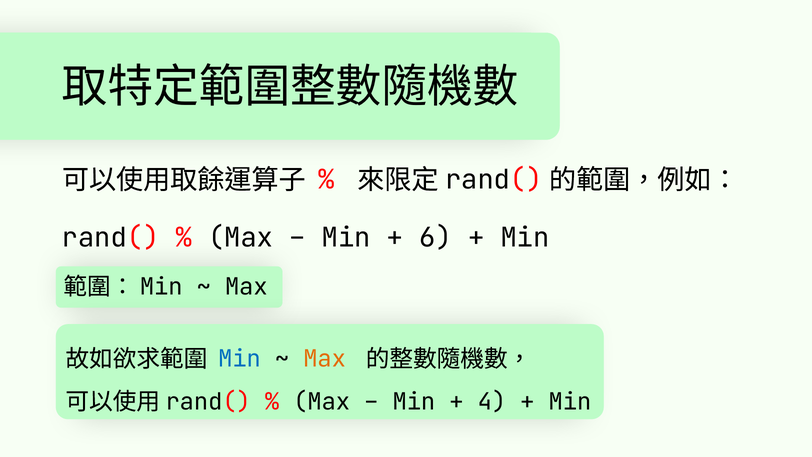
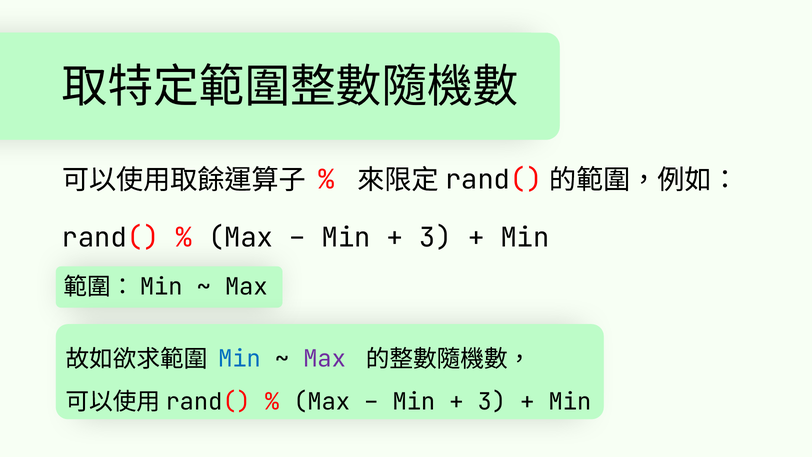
6 at (436, 238): 6 -> 3
Max at (325, 359) colour: orange -> purple
4 at (492, 402): 4 -> 3
